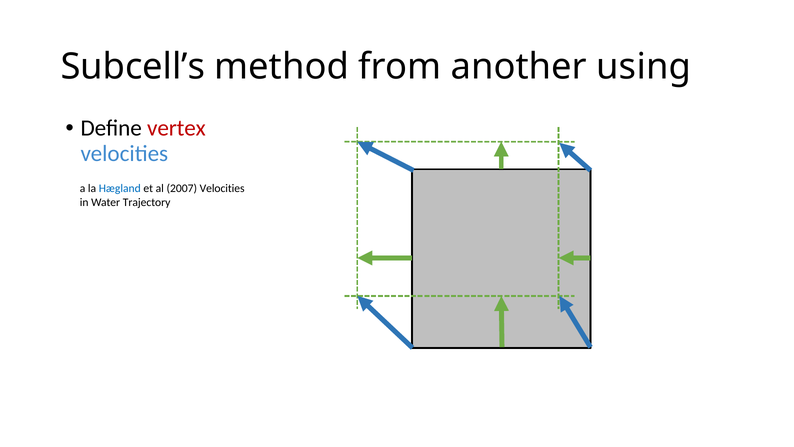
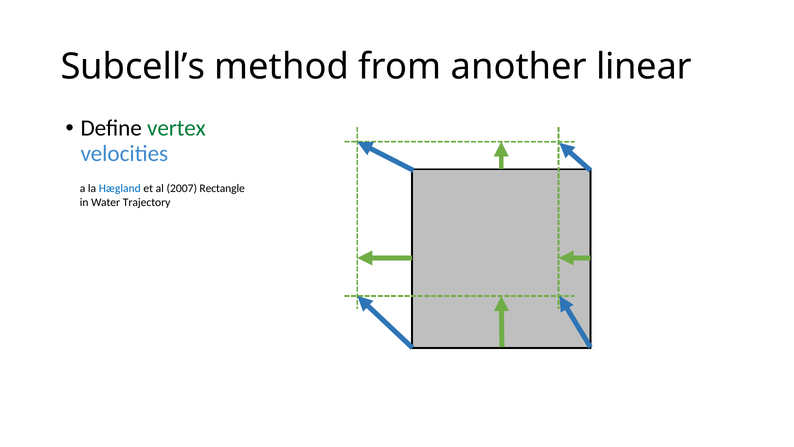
using: using -> linear
vertex colour: red -> green
2007 Velocities: Velocities -> Rectangle
